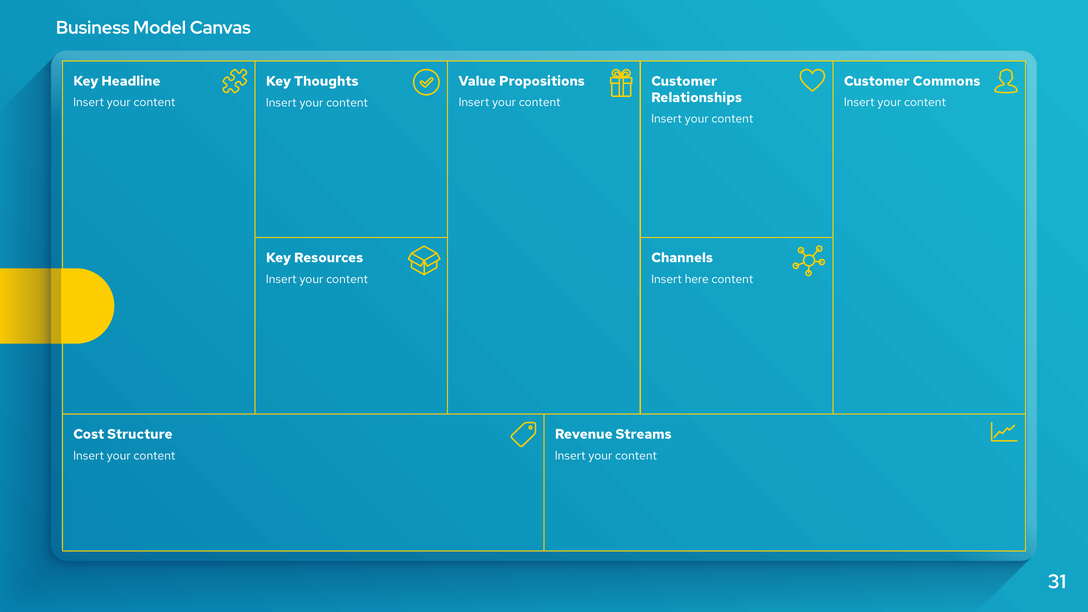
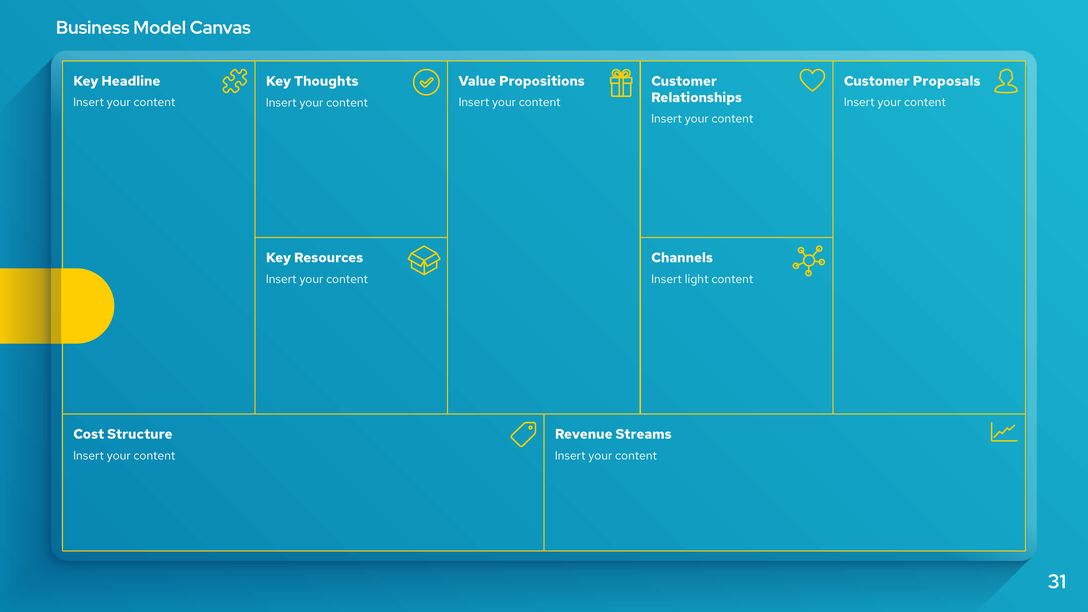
Commons: Commons -> Proposals
here: here -> light
